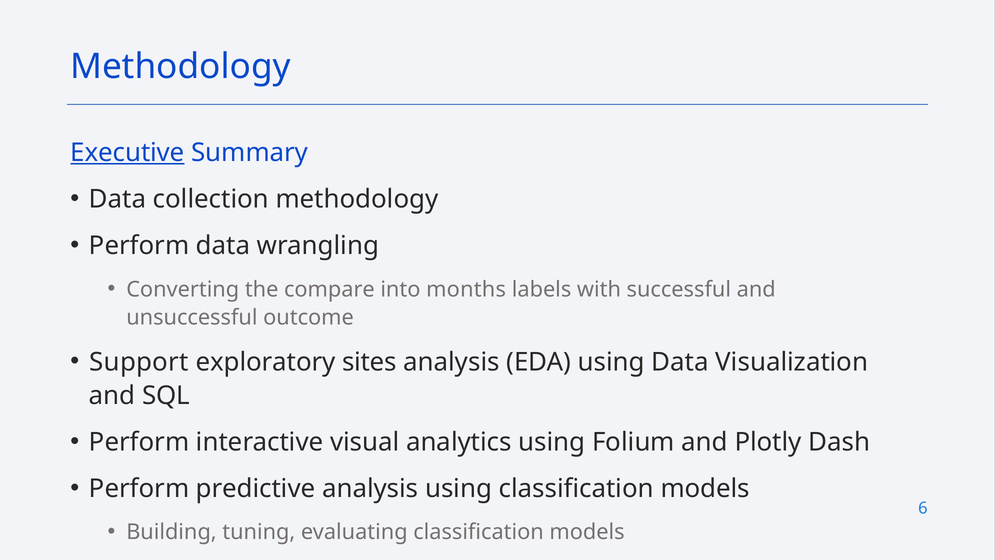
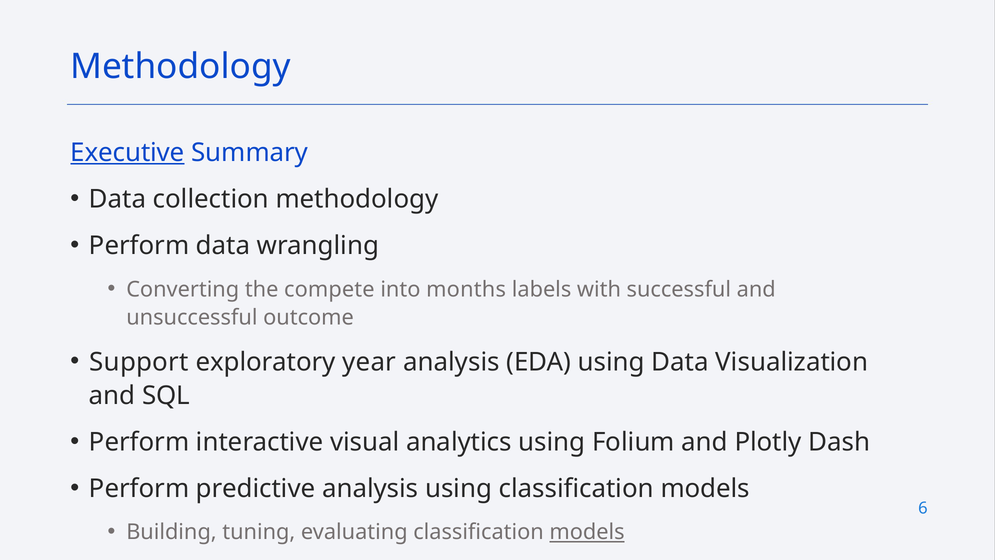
compare: compare -> compete
sites: sites -> year
models at (587, 532) underline: none -> present
